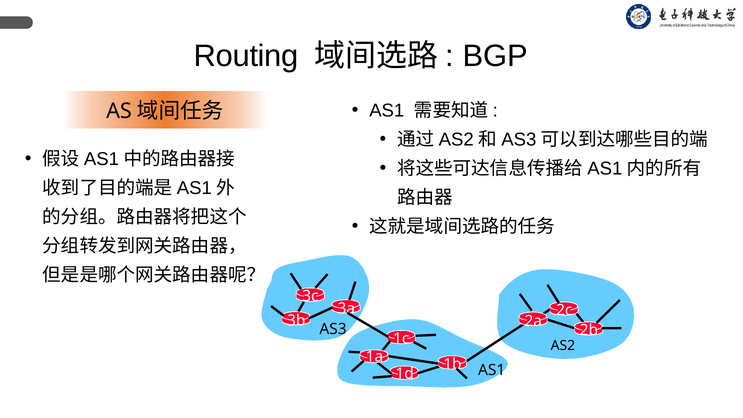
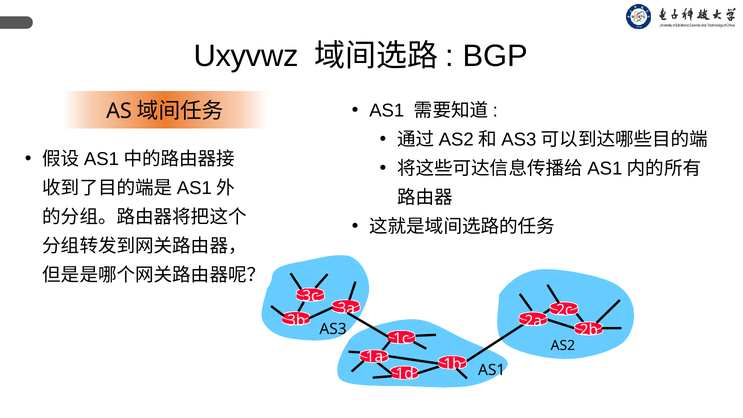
Routing: Routing -> Uxyvwz
